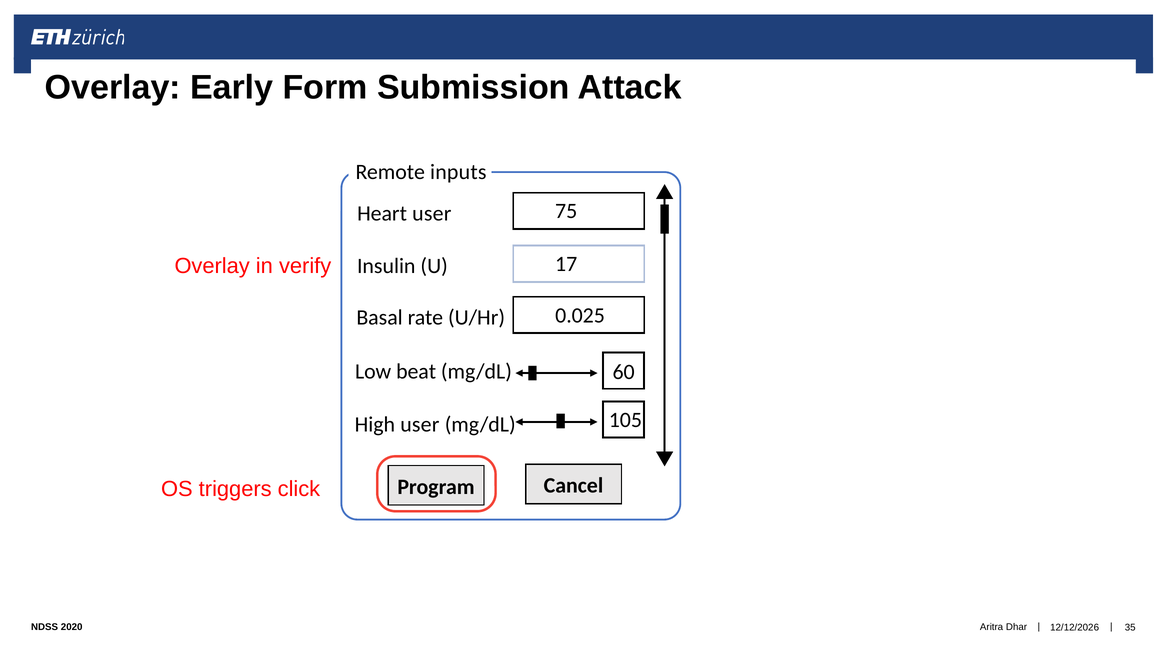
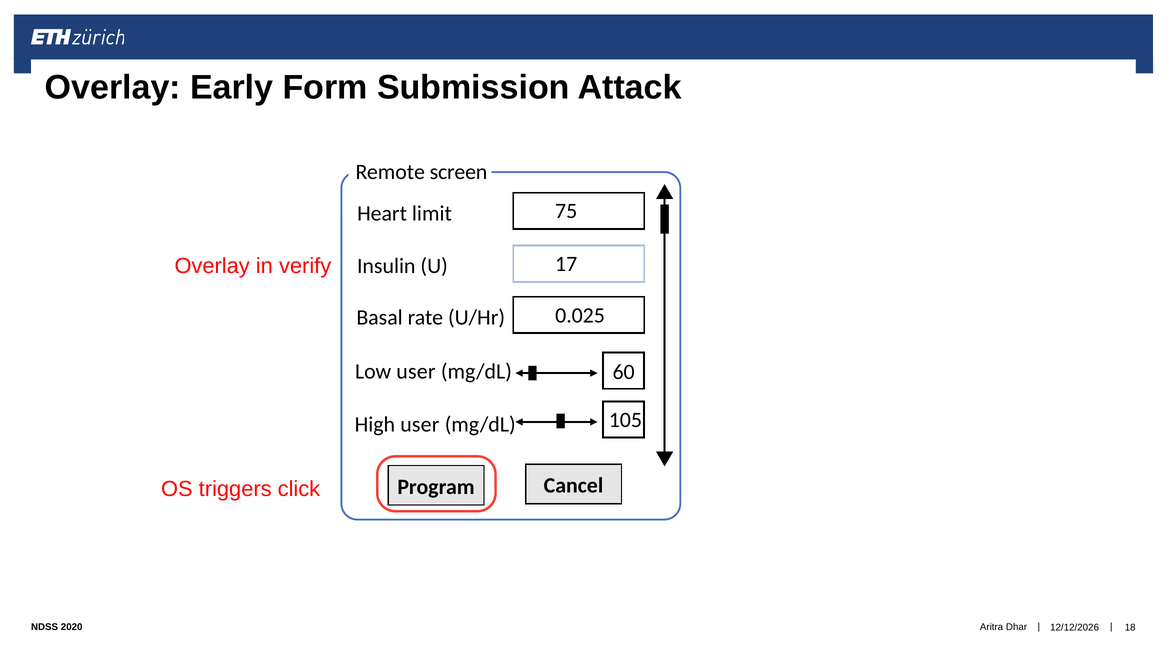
inputs: inputs -> screen
Heart user: user -> limit
Low beat: beat -> user
35: 35 -> 18
